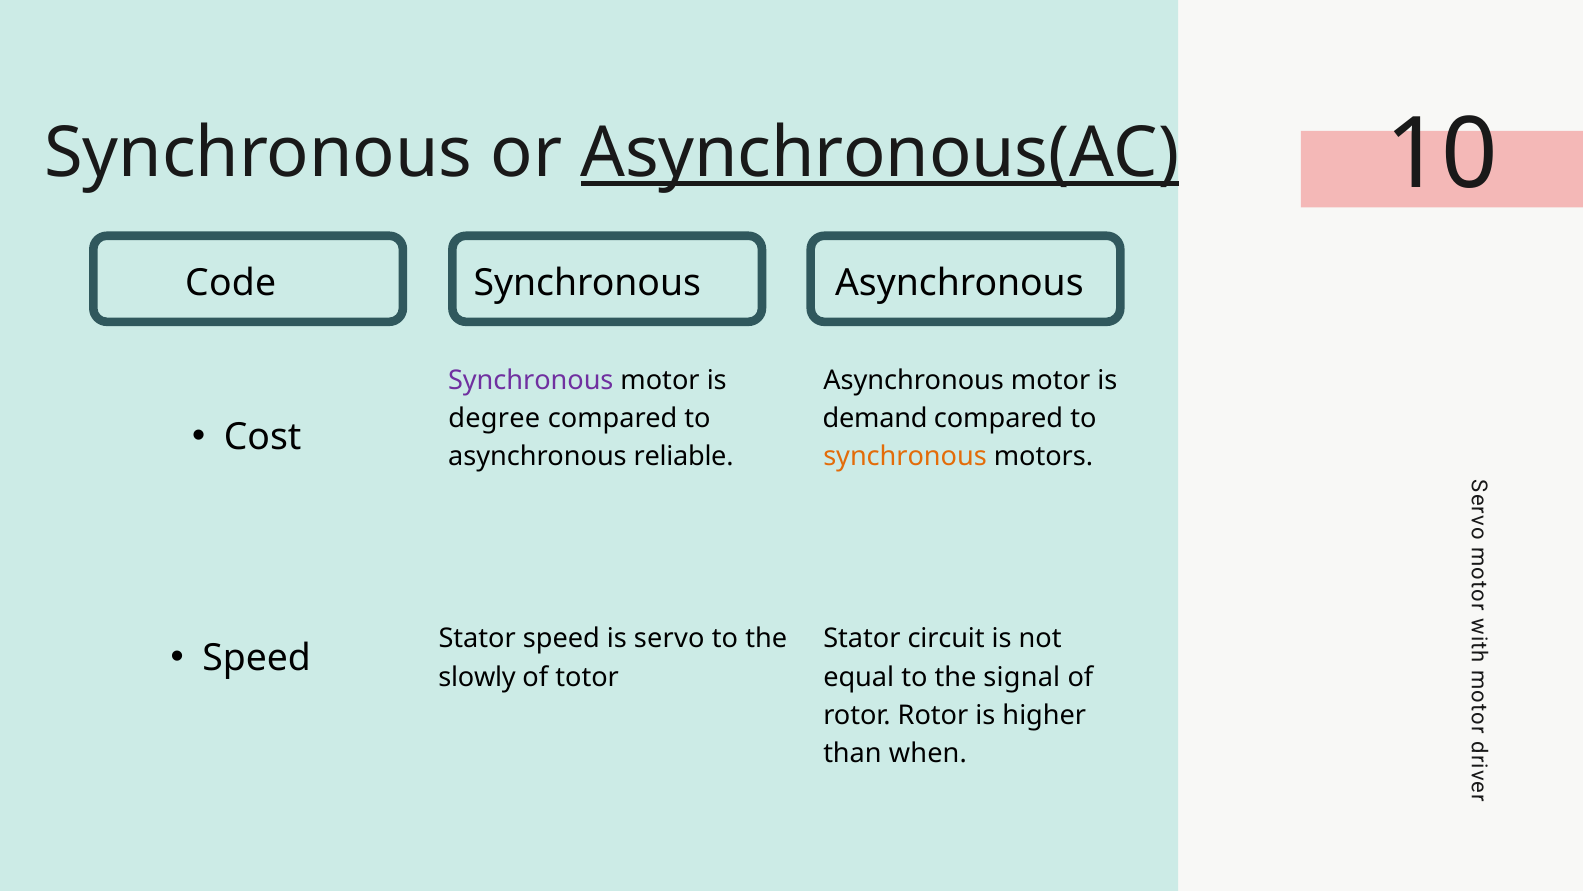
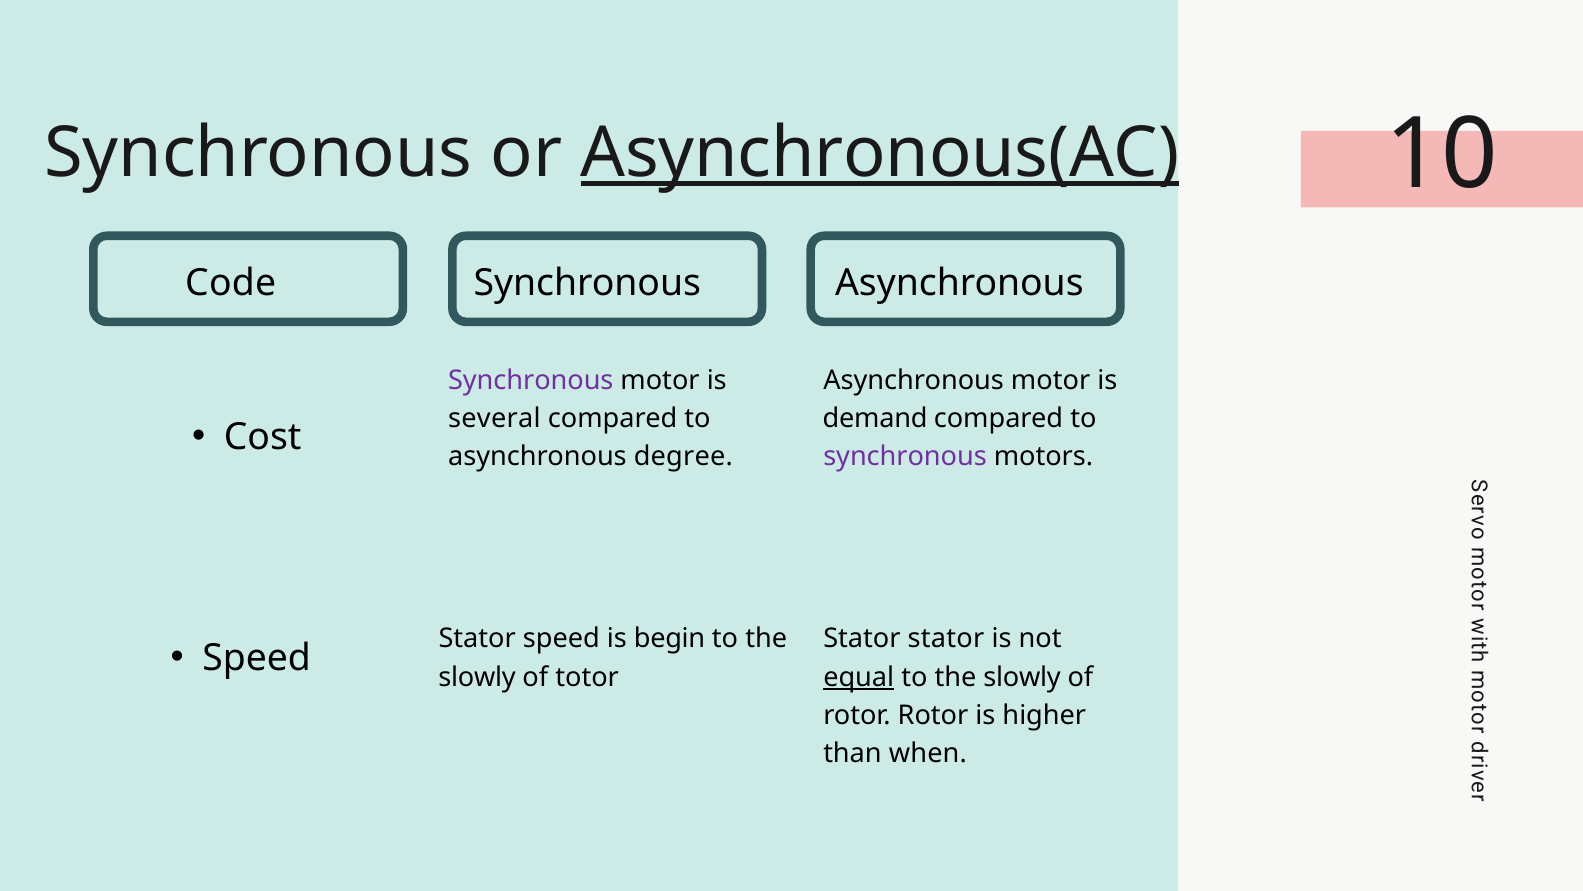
degree: degree -> several
reliable: reliable -> degree
synchronous at (905, 456) colour: orange -> purple
servo: servo -> begin
Stator circuit: circuit -> stator
equal underline: none -> present
signal at (1022, 677): signal -> slowly
